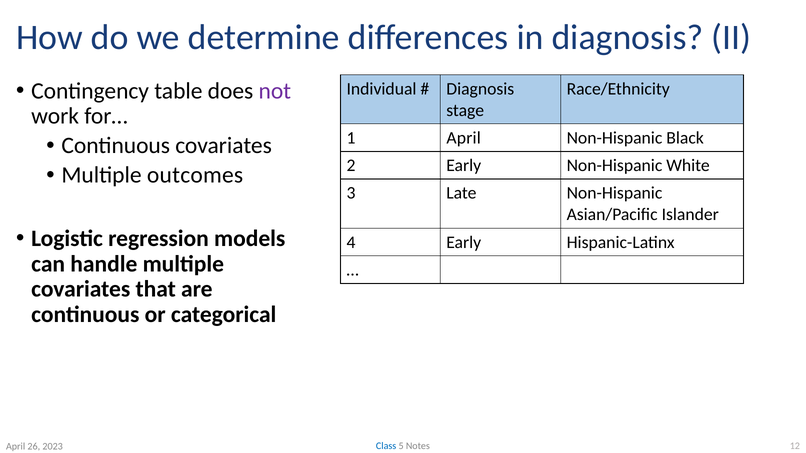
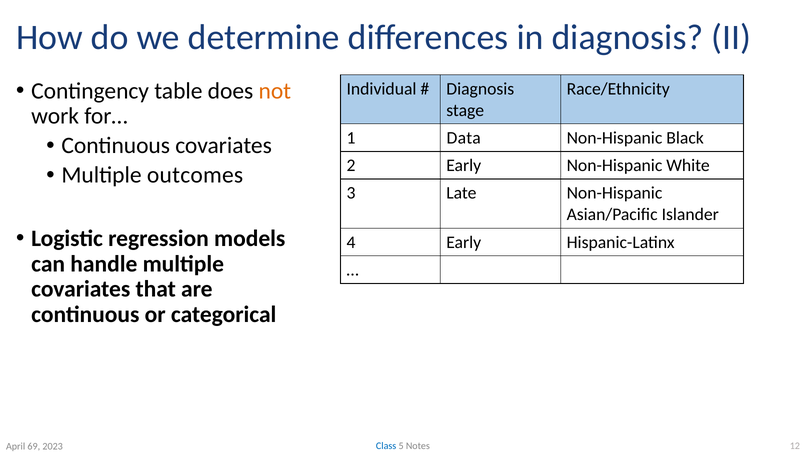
not colour: purple -> orange
1 April: April -> Data
26: 26 -> 69
